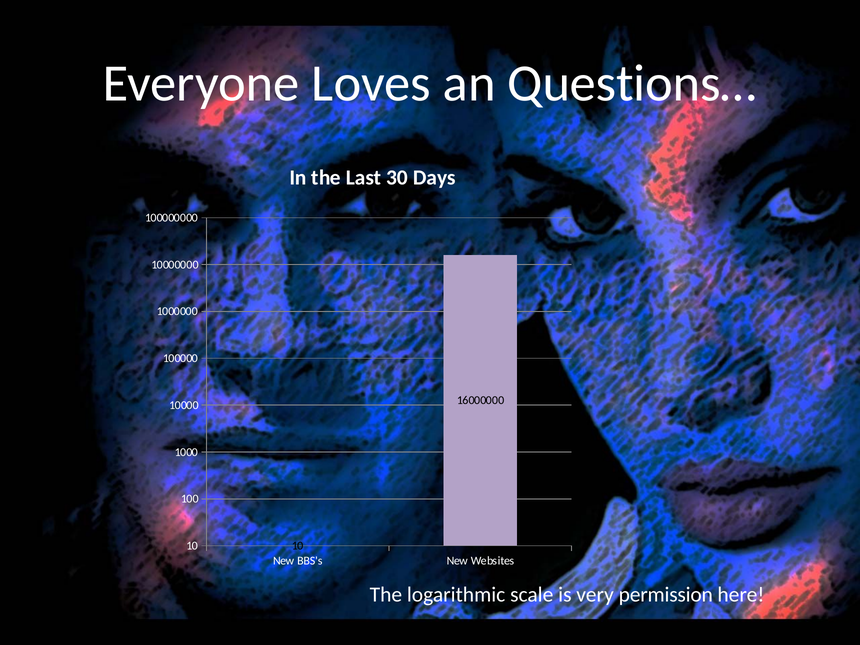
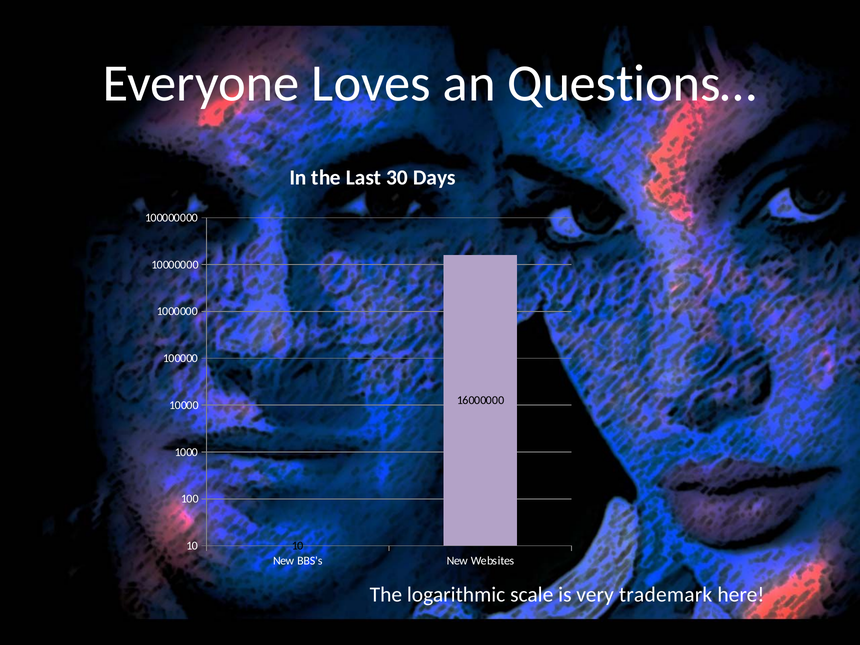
permission: permission -> trademark
